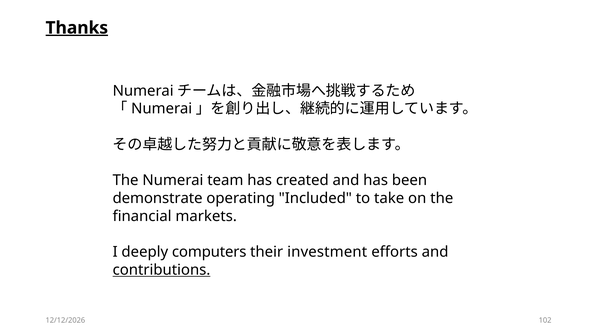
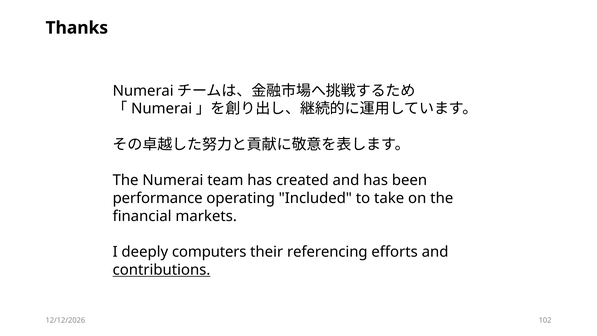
Thanks underline: present -> none
demonstrate: demonstrate -> performance
investment: investment -> referencing
